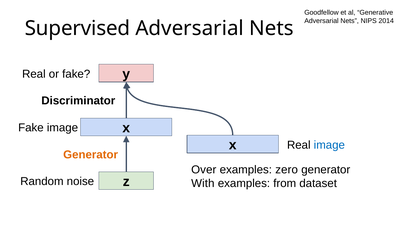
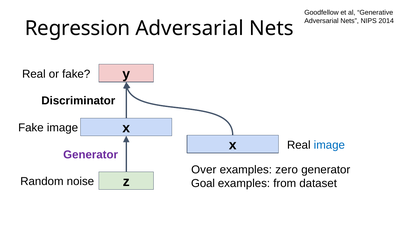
Supervised: Supervised -> Regression
Generator at (91, 154) colour: orange -> purple
With: With -> Goal
